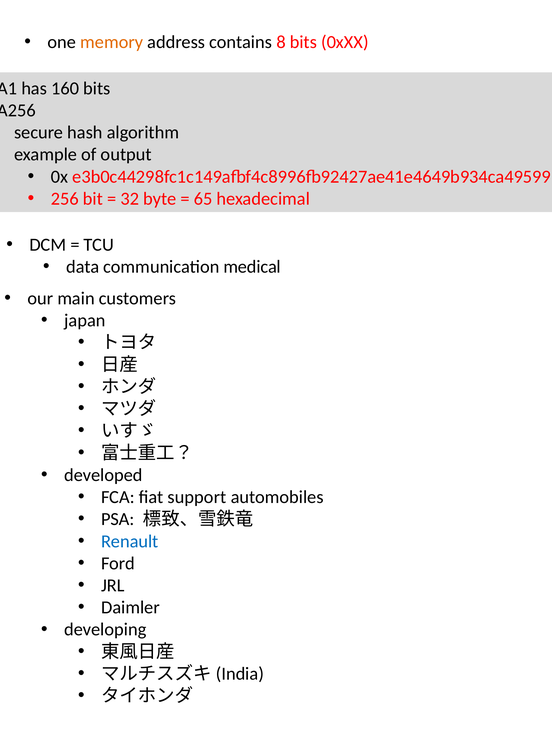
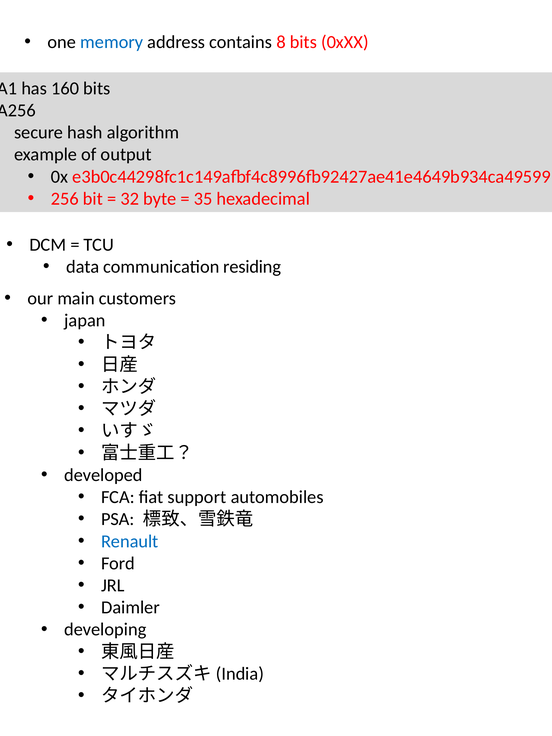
memory colour: orange -> blue
65: 65 -> 35
medical: medical -> residing
